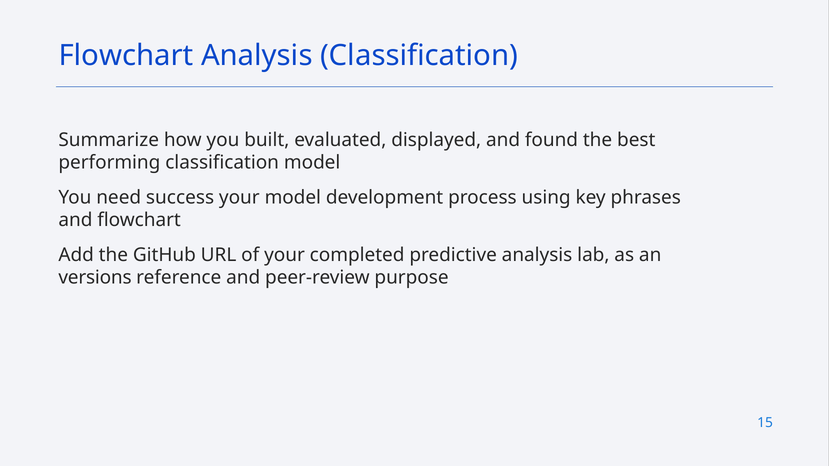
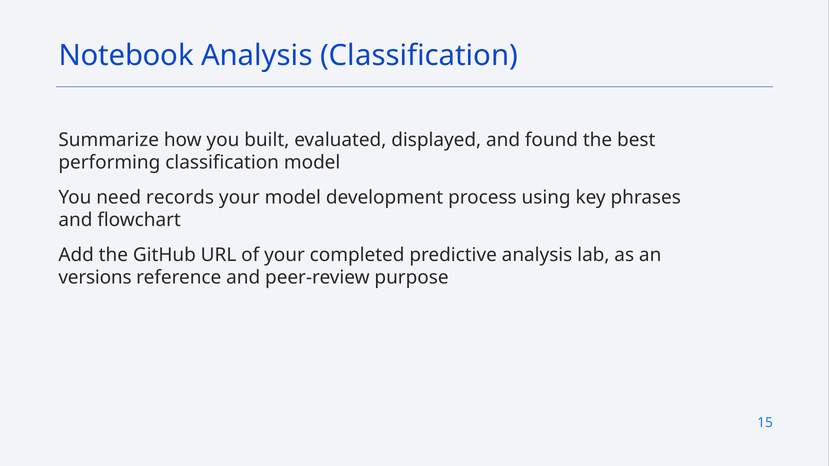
Flowchart at (126, 55): Flowchart -> Notebook
success: success -> records
